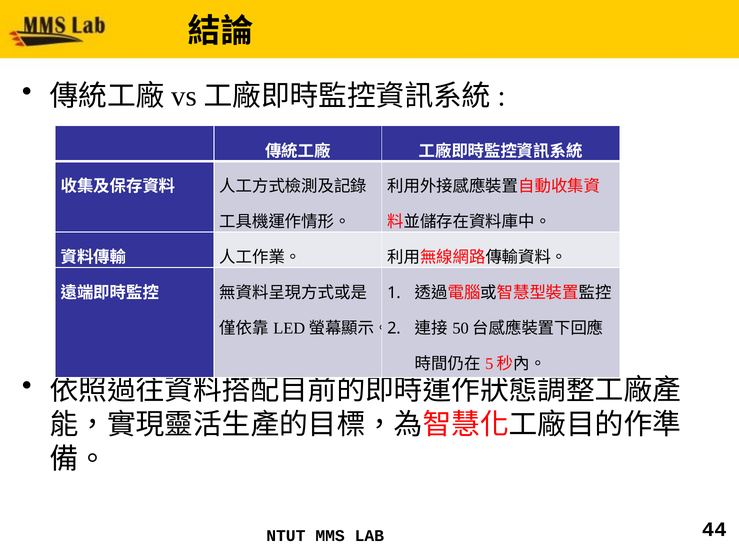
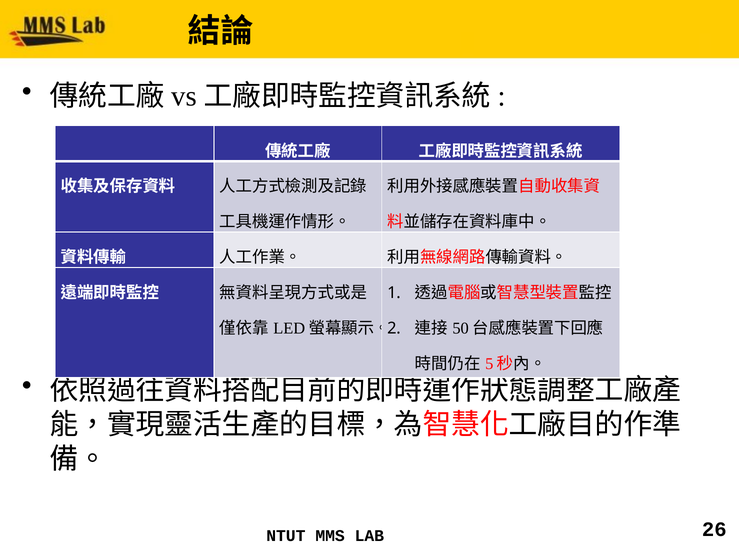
44: 44 -> 26
